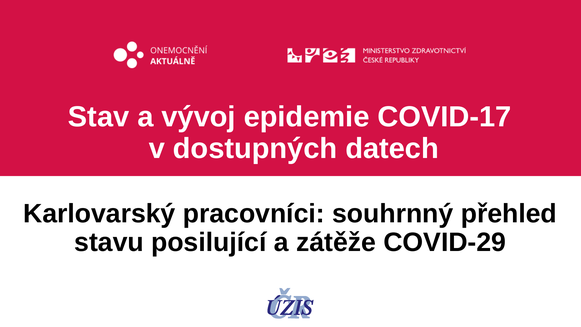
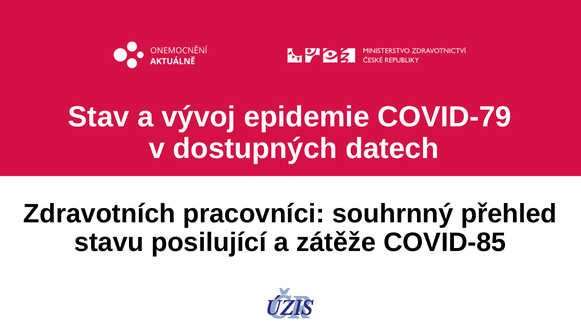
COVID-17: COVID-17 -> COVID-79
Karlovarský: Karlovarský -> Zdravotních
COVID-29: COVID-29 -> COVID-85
